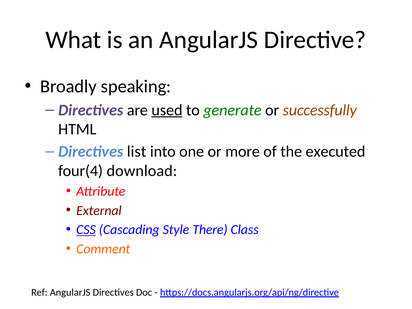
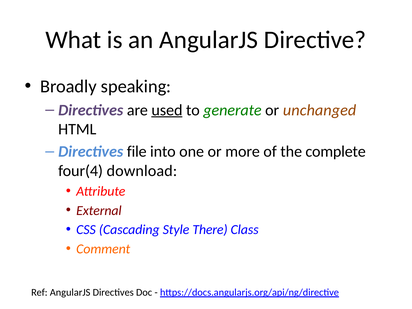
successfully: successfully -> unchanged
list: list -> file
executed: executed -> complete
CSS underline: present -> none
